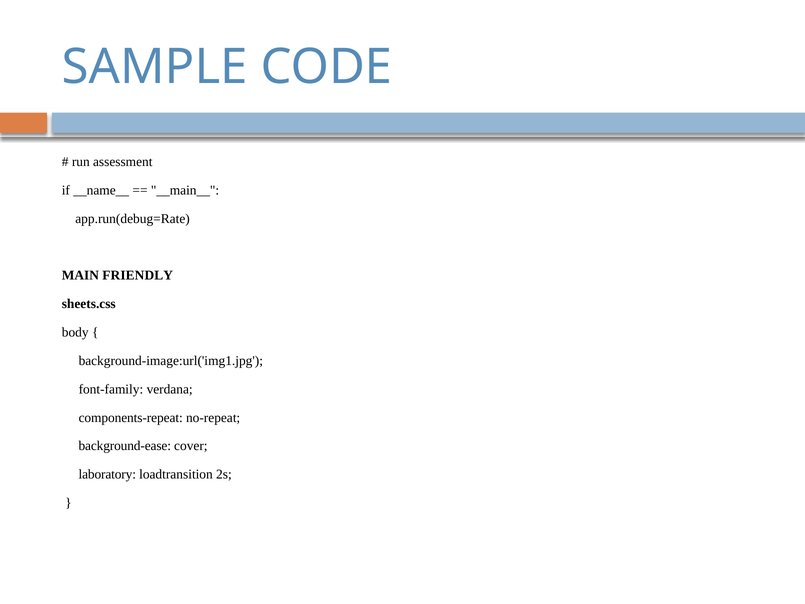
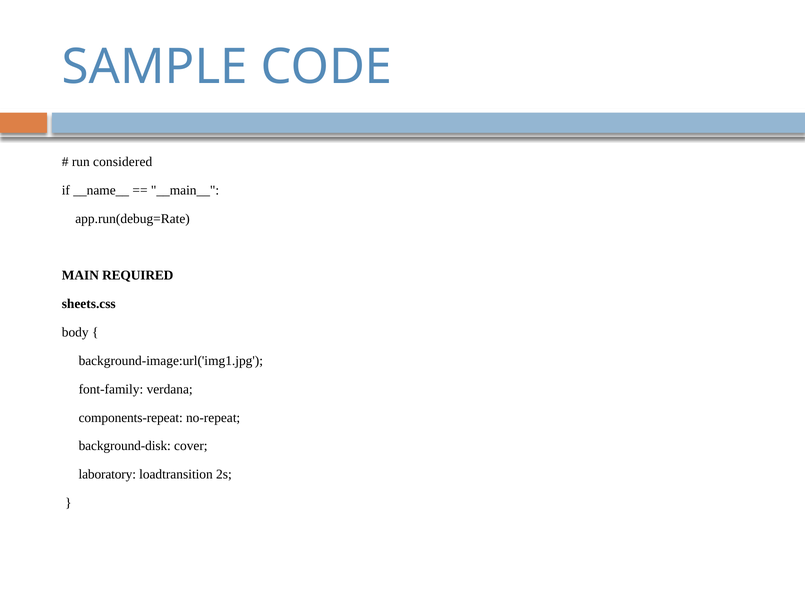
assessment: assessment -> considered
FRIENDLY: FRIENDLY -> REQUIRED
background-ease: background-ease -> background-disk
